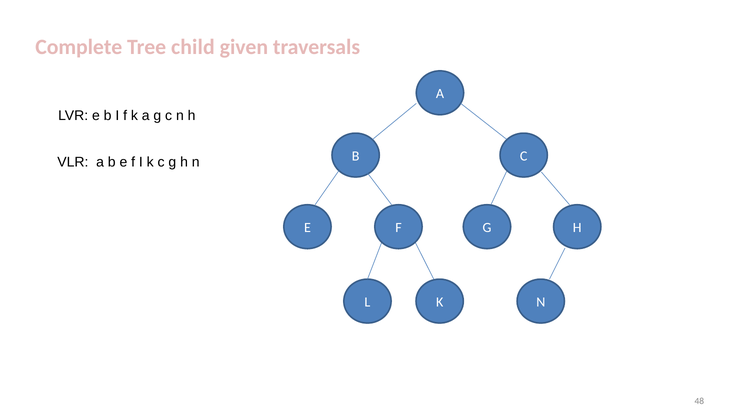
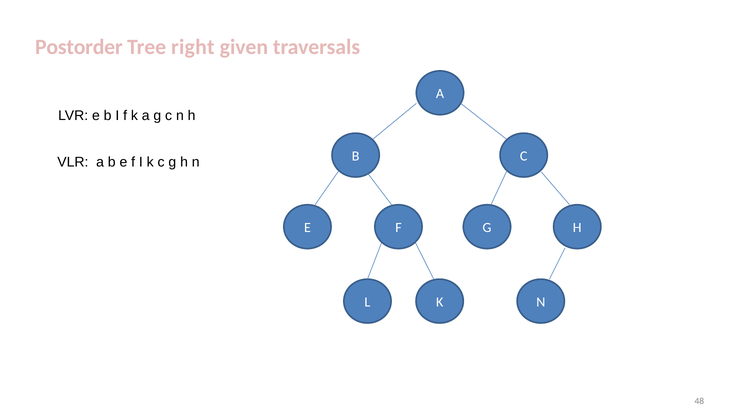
Complete: Complete -> Postorder
child: child -> right
